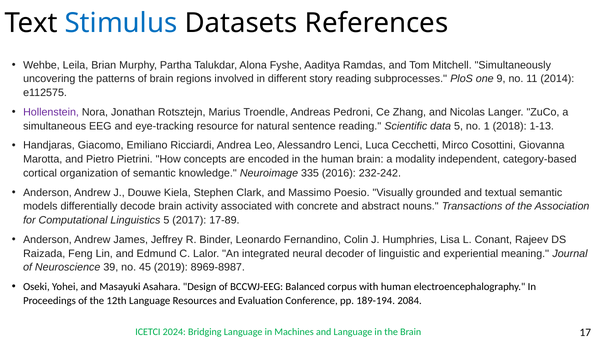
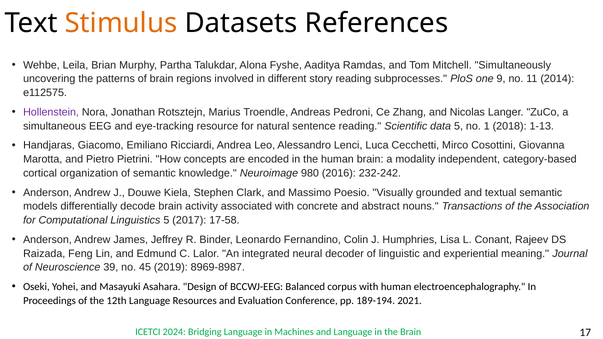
Stimulus colour: blue -> orange
335: 335 -> 980
17-89: 17-89 -> 17-58
2084: 2084 -> 2021
